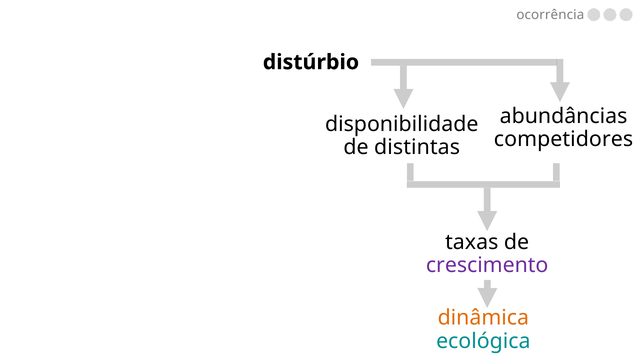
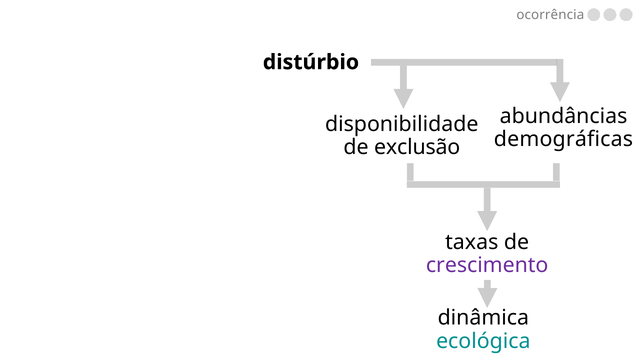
competidores: competidores -> demográficas
distintas: distintas -> exclusão
dinâmica colour: orange -> black
